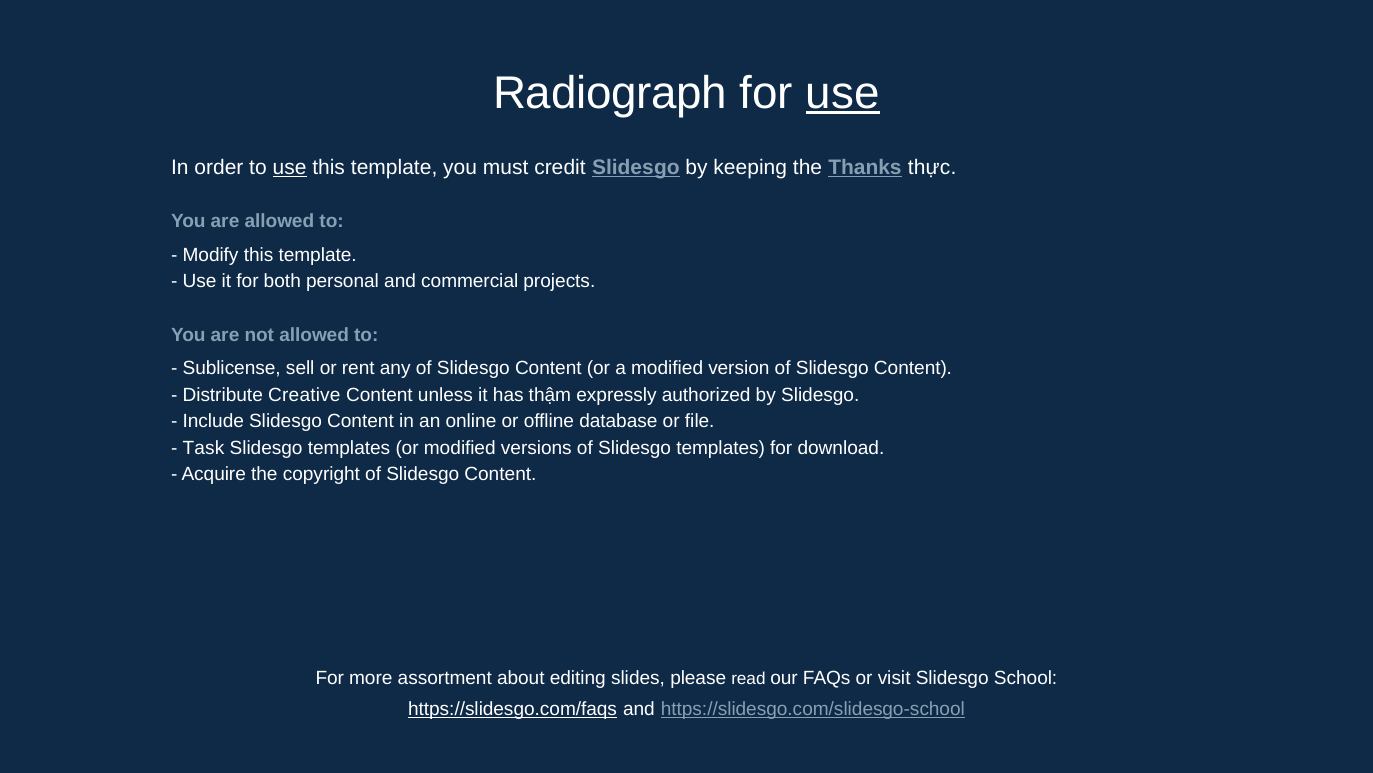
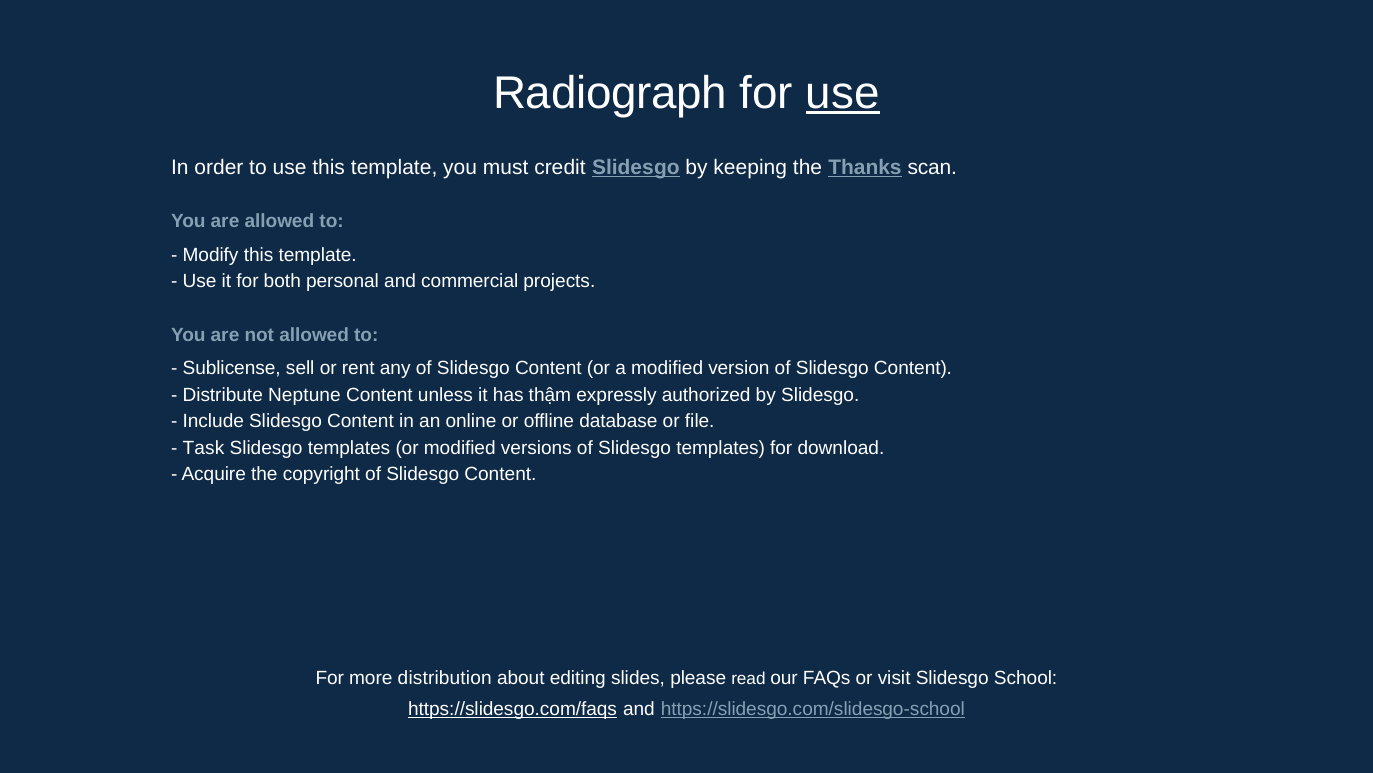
use at (290, 167) underline: present -> none
thực: thực -> scan
Creative: Creative -> Neptune
assortment: assortment -> distribution
